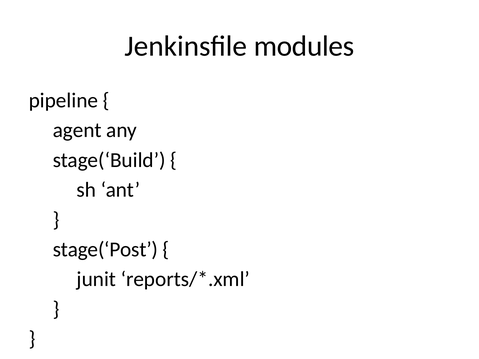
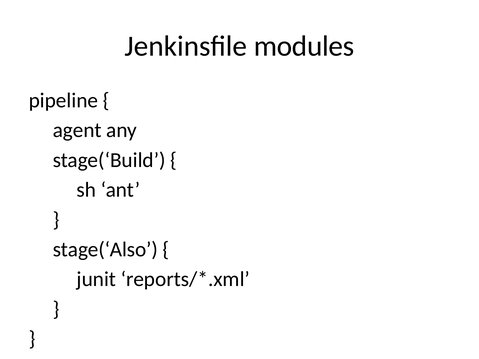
stage(‘Post: stage(‘Post -> stage(‘Also
